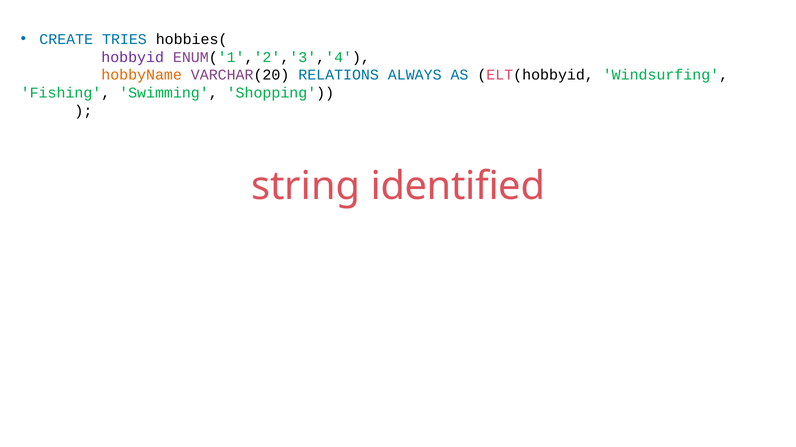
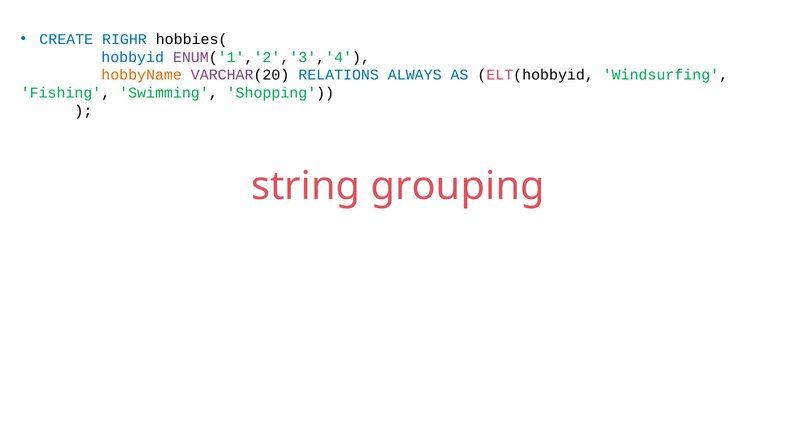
TRIES: TRIES -> RIGHR
hobbyid colour: purple -> blue
identified: identified -> grouping
